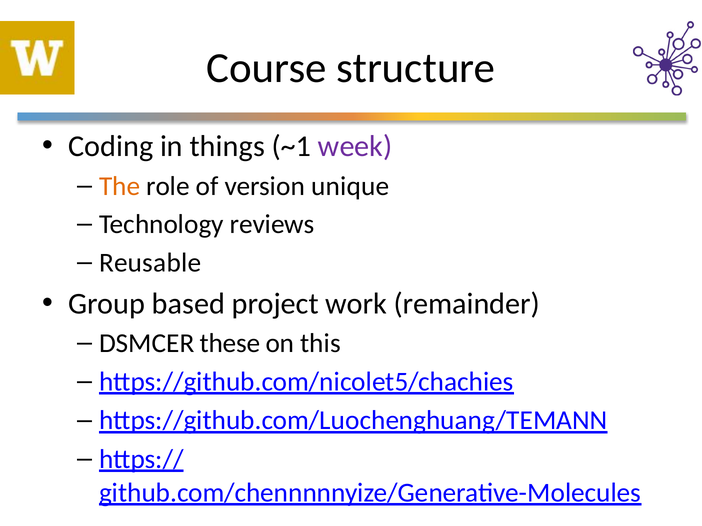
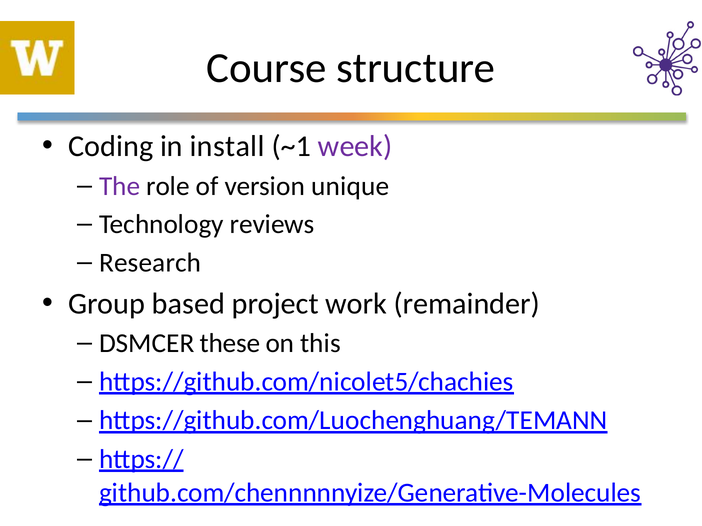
things: things -> install
The colour: orange -> purple
Reusable: Reusable -> Research
